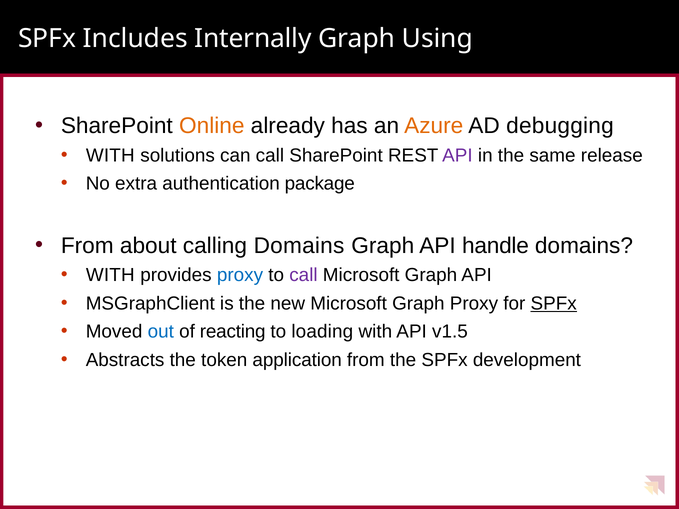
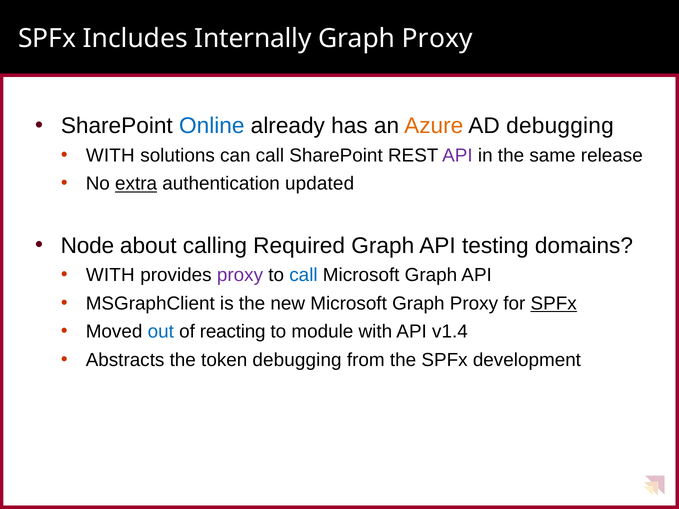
Using at (437, 39): Using -> Proxy
Online colour: orange -> blue
extra underline: none -> present
package: package -> updated
From at (87, 246): From -> Node
calling Domains: Domains -> Required
handle: handle -> testing
proxy at (240, 275) colour: blue -> purple
call at (303, 275) colour: purple -> blue
loading: loading -> module
v1.5: v1.5 -> v1.4
token application: application -> debugging
